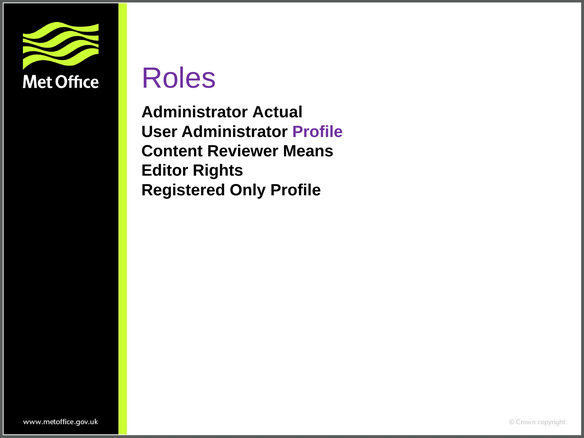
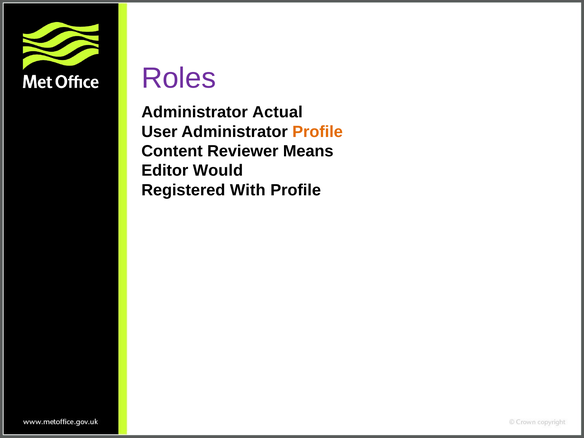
Profile at (318, 132) colour: purple -> orange
Rights: Rights -> Would
Only: Only -> With
